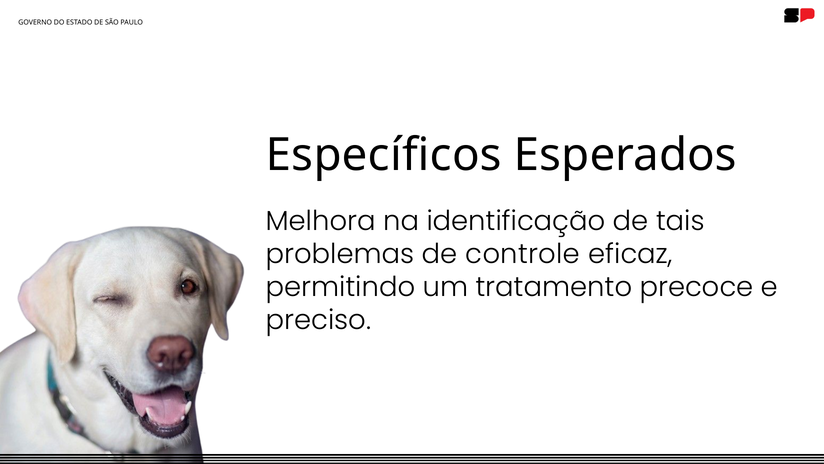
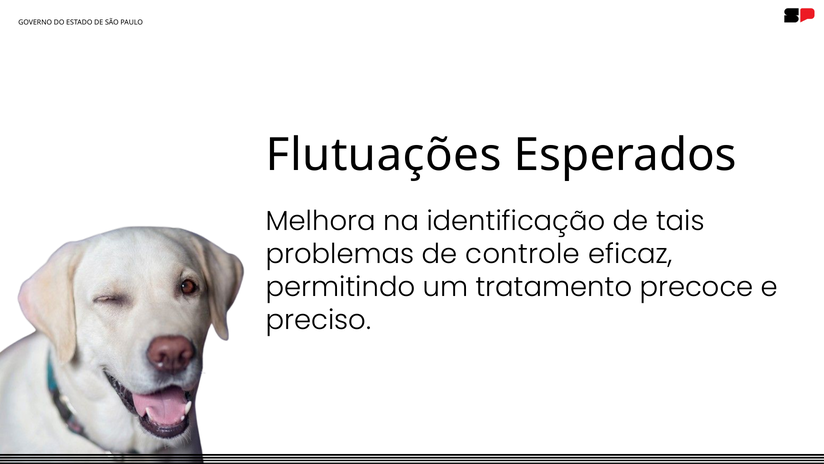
Específicos: Específicos -> Flutuações
